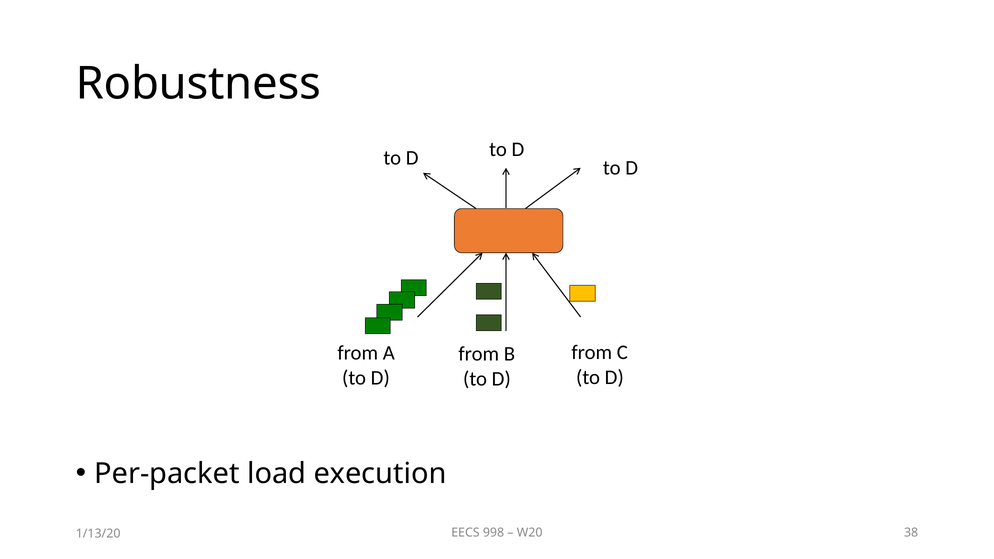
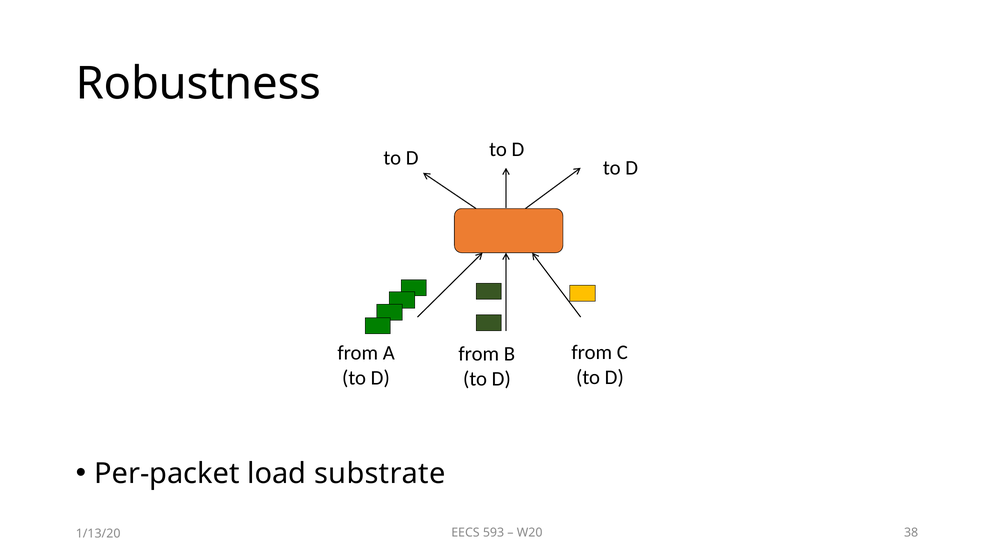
execution: execution -> substrate
998: 998 -> 593
